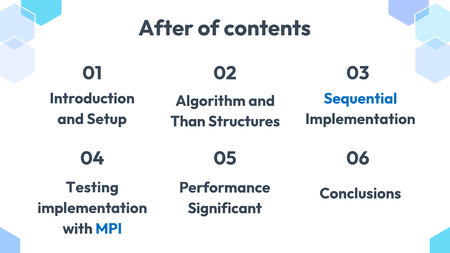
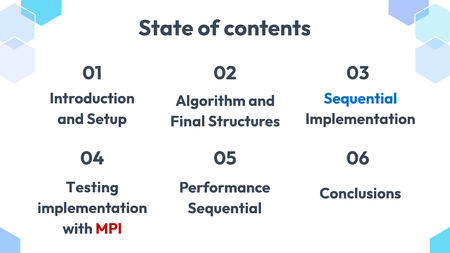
After: After -> State
Than: Than -> Final
Significant at (225, 208): Significant -> Sequential
MPI colour: blue -> red
